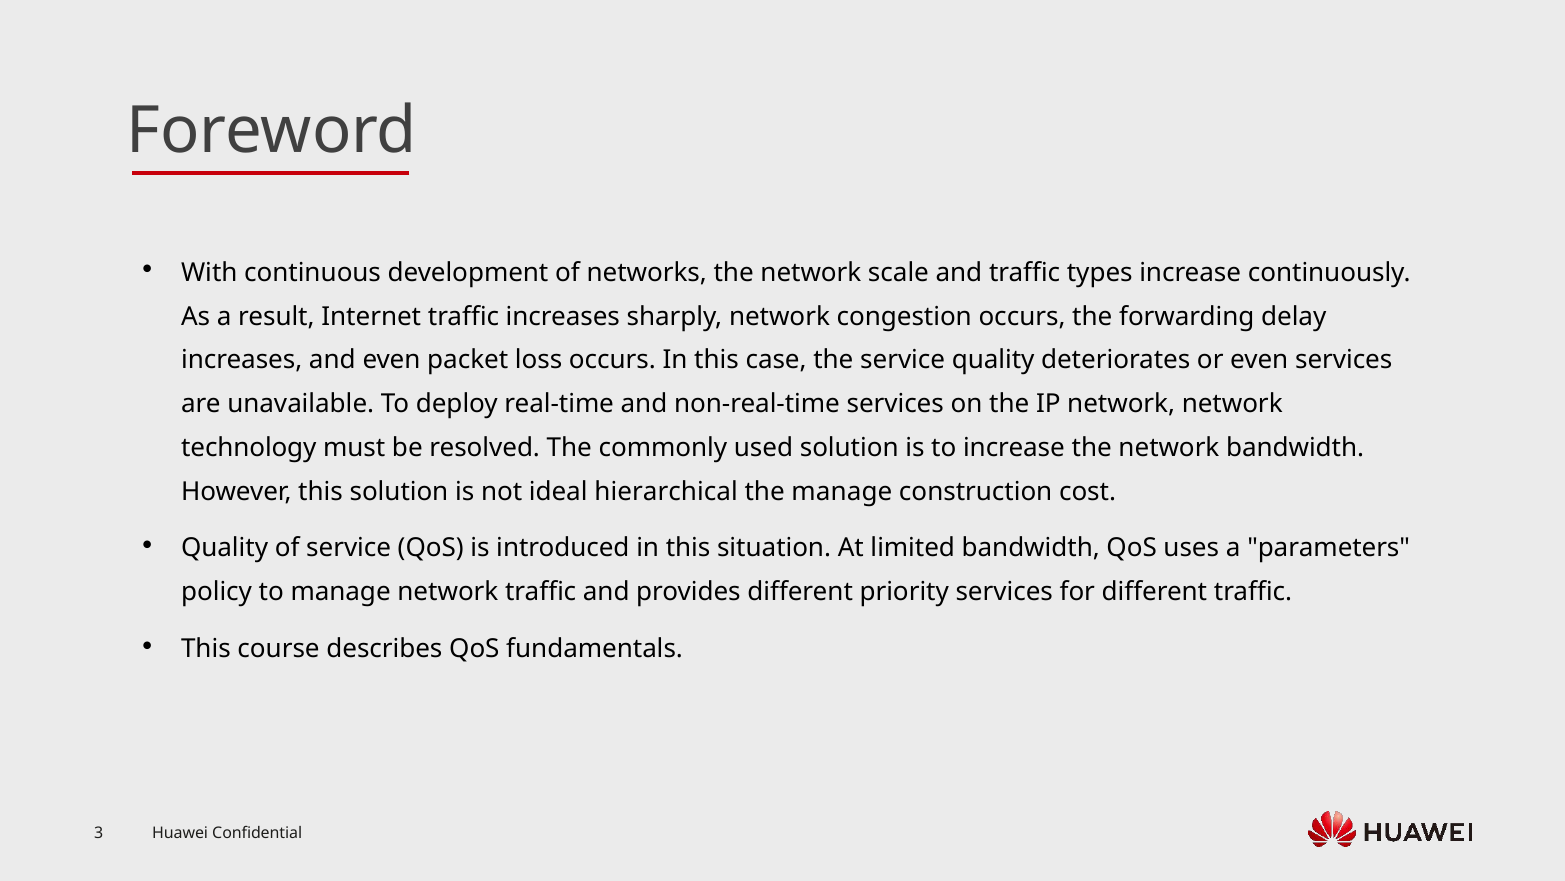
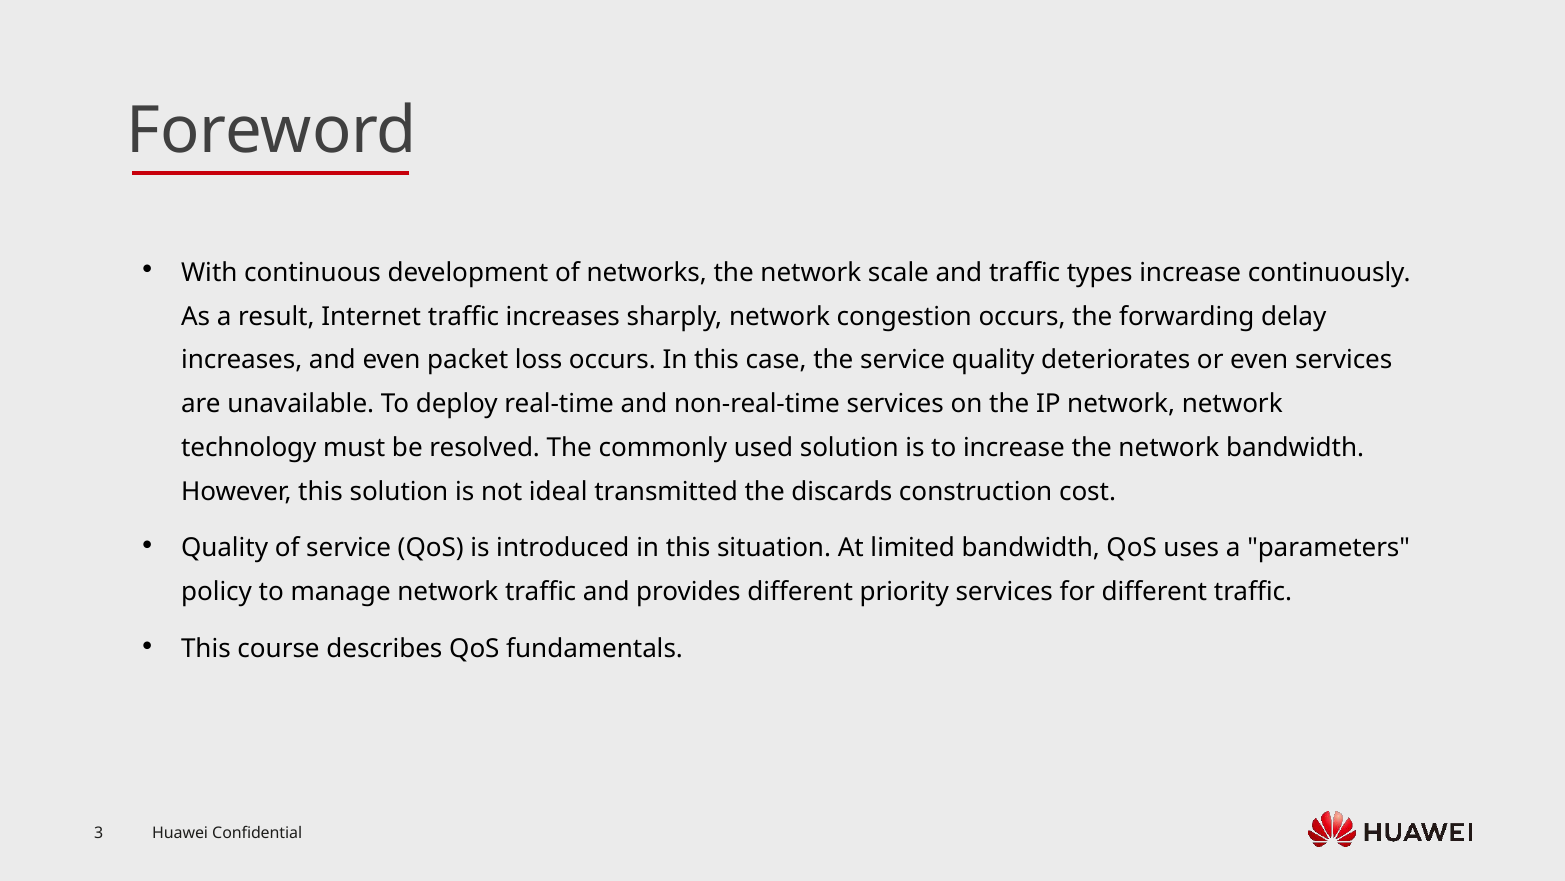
hierarchical: hierarchical -> transmitted
the manage: manage -> discards
